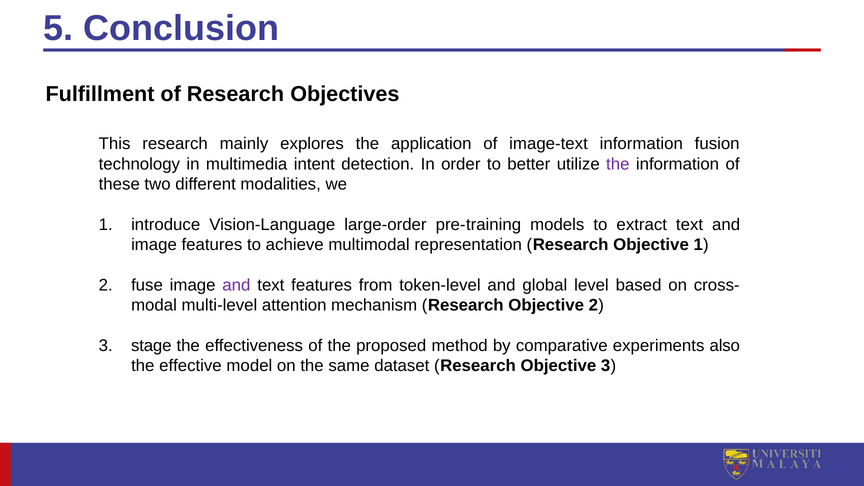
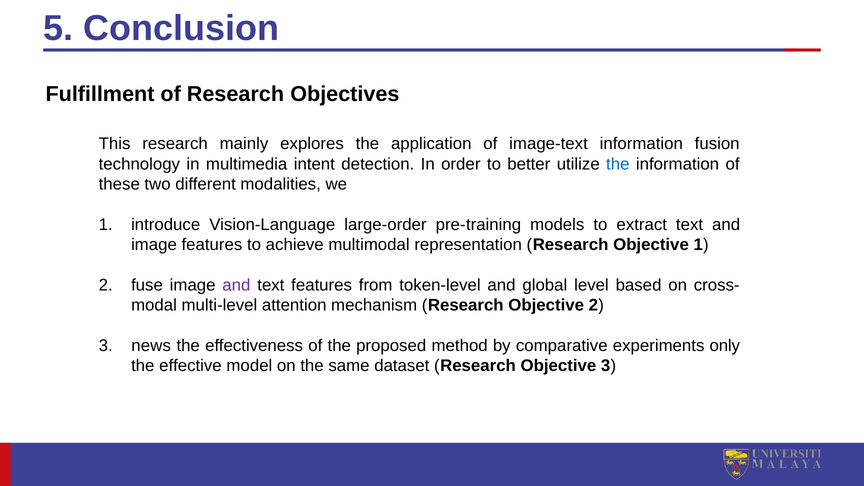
the at (618, 164) colour: purple -> blue
stage: stage -> news
also: also -> only
